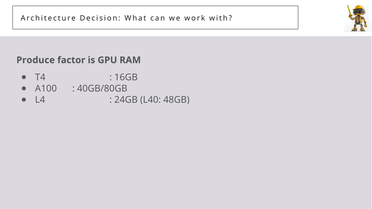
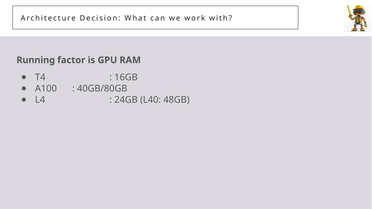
Produce: Produce -> Running
